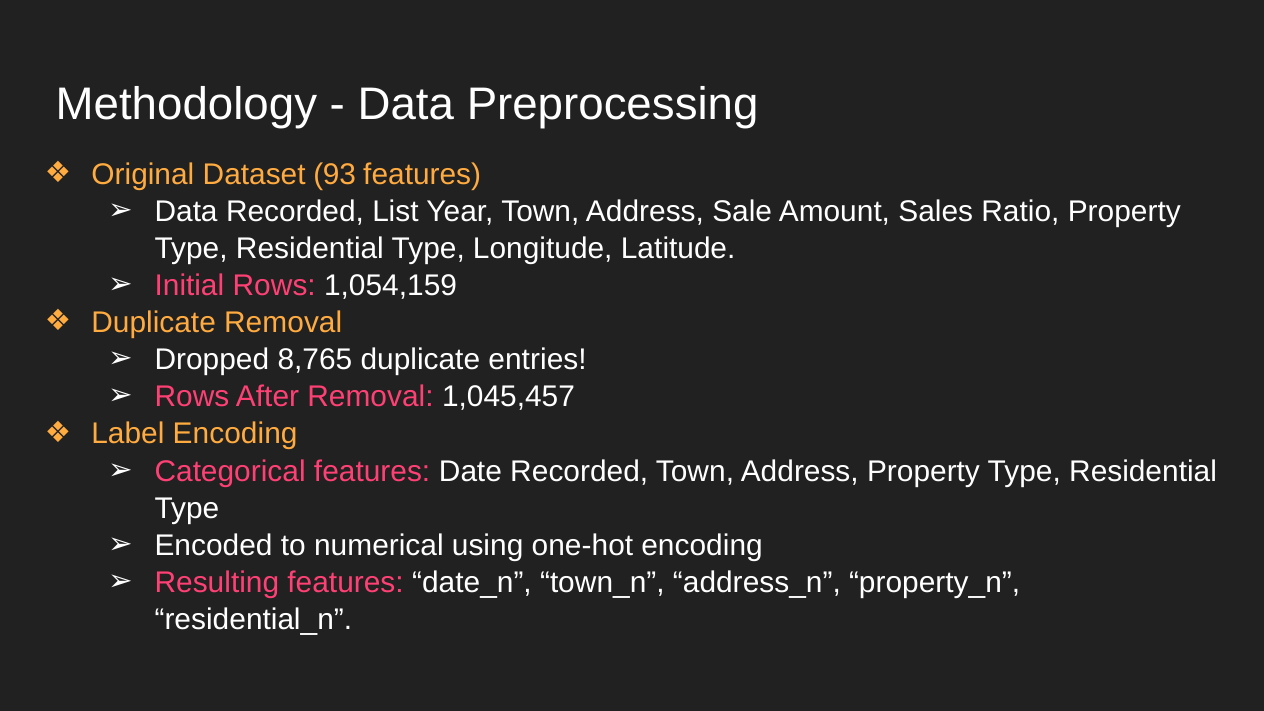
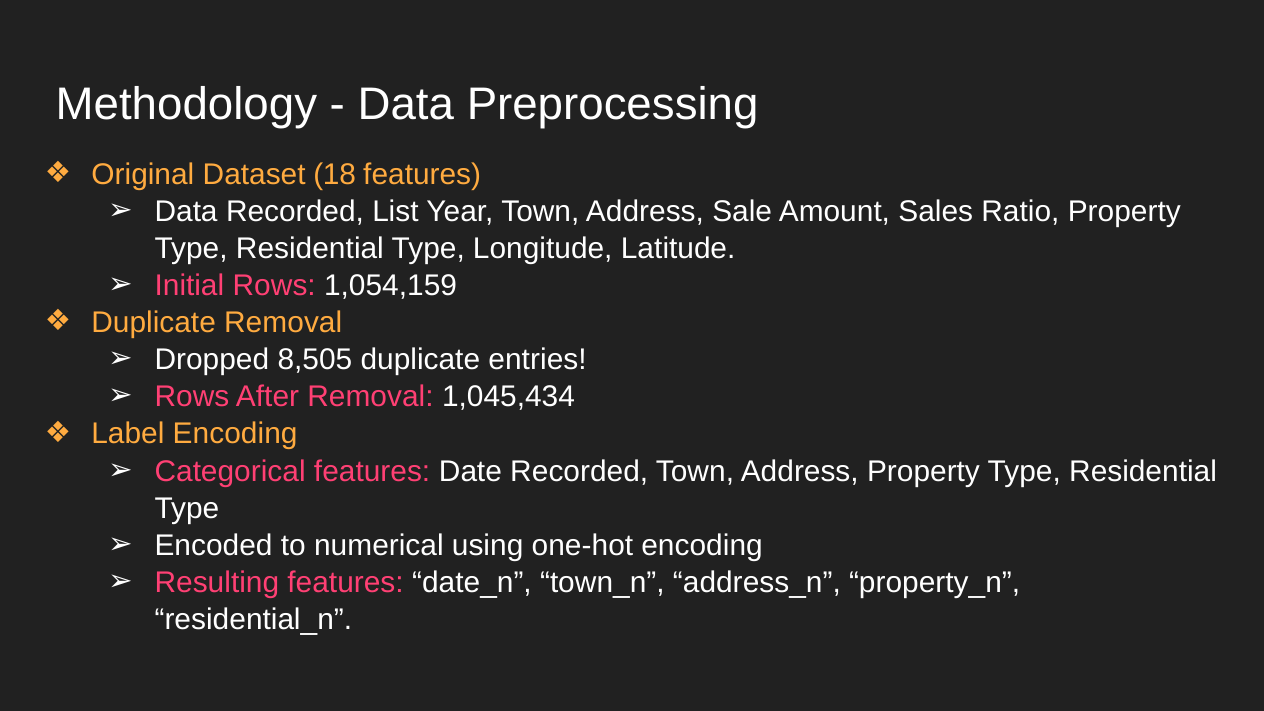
93: 93 -> 18
8,765: 8,765 -> 8,505
1,045,457: 1,045,457 -> 1,045,434
